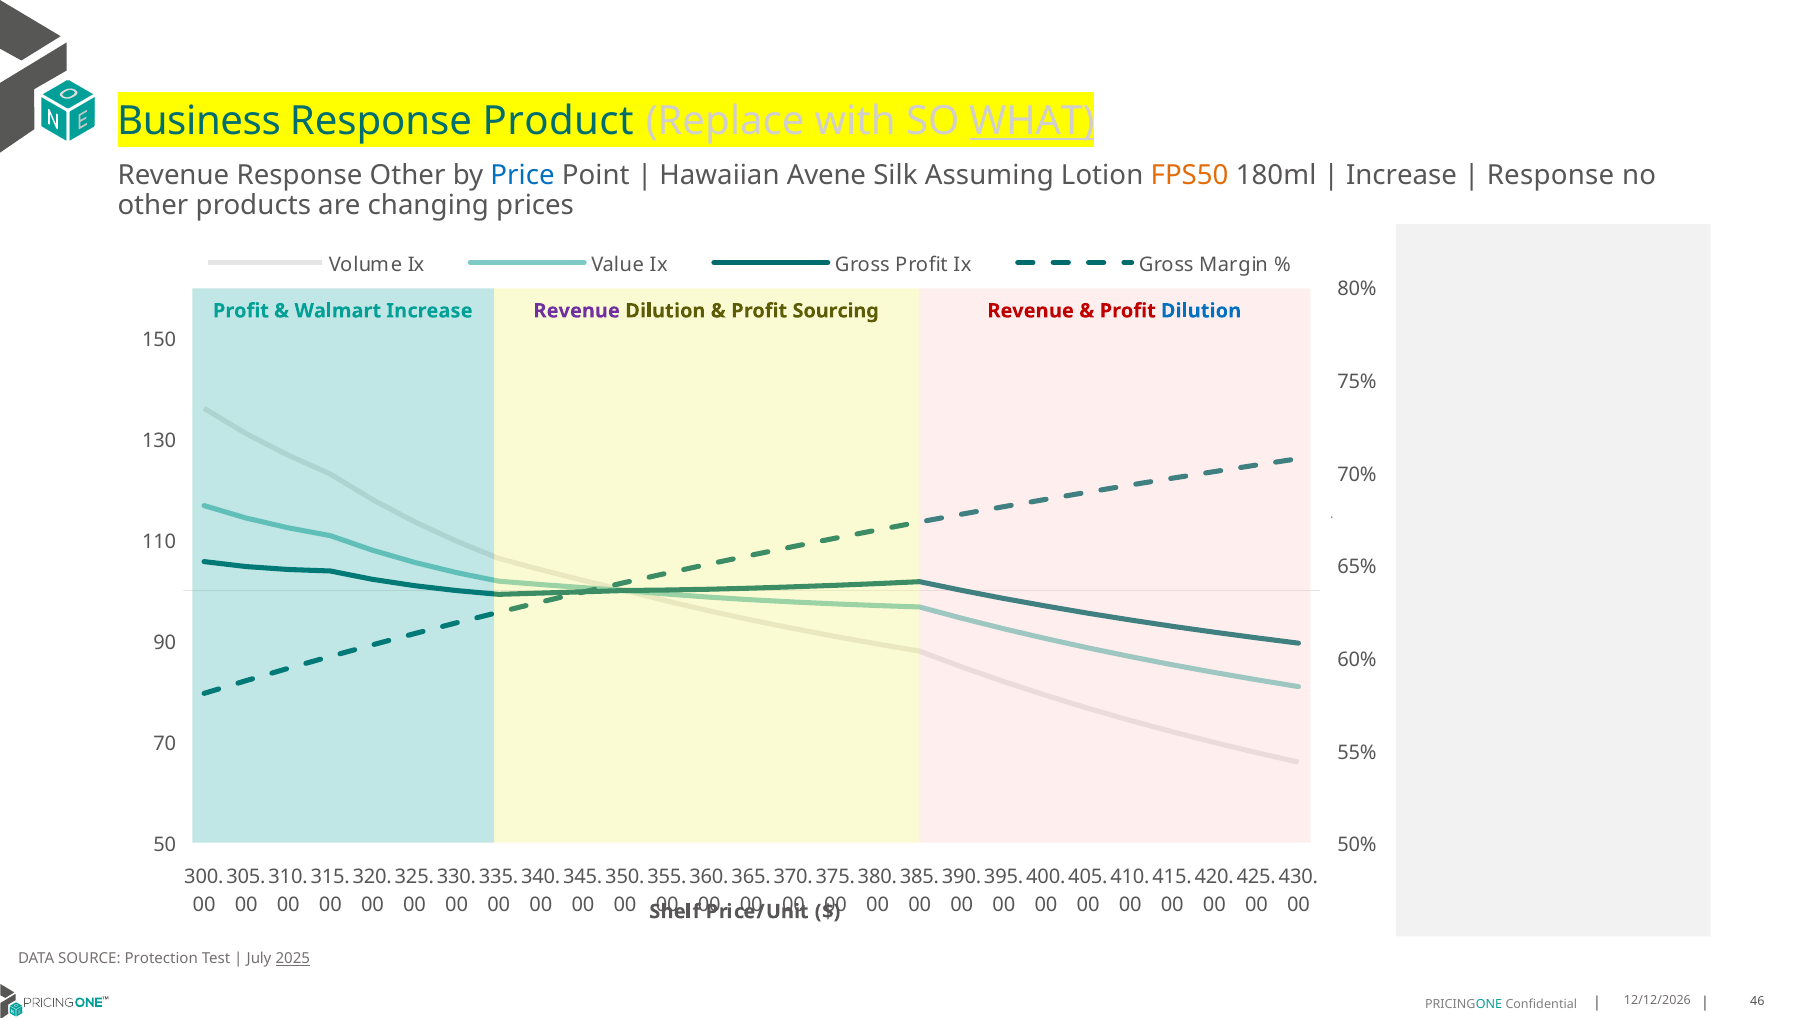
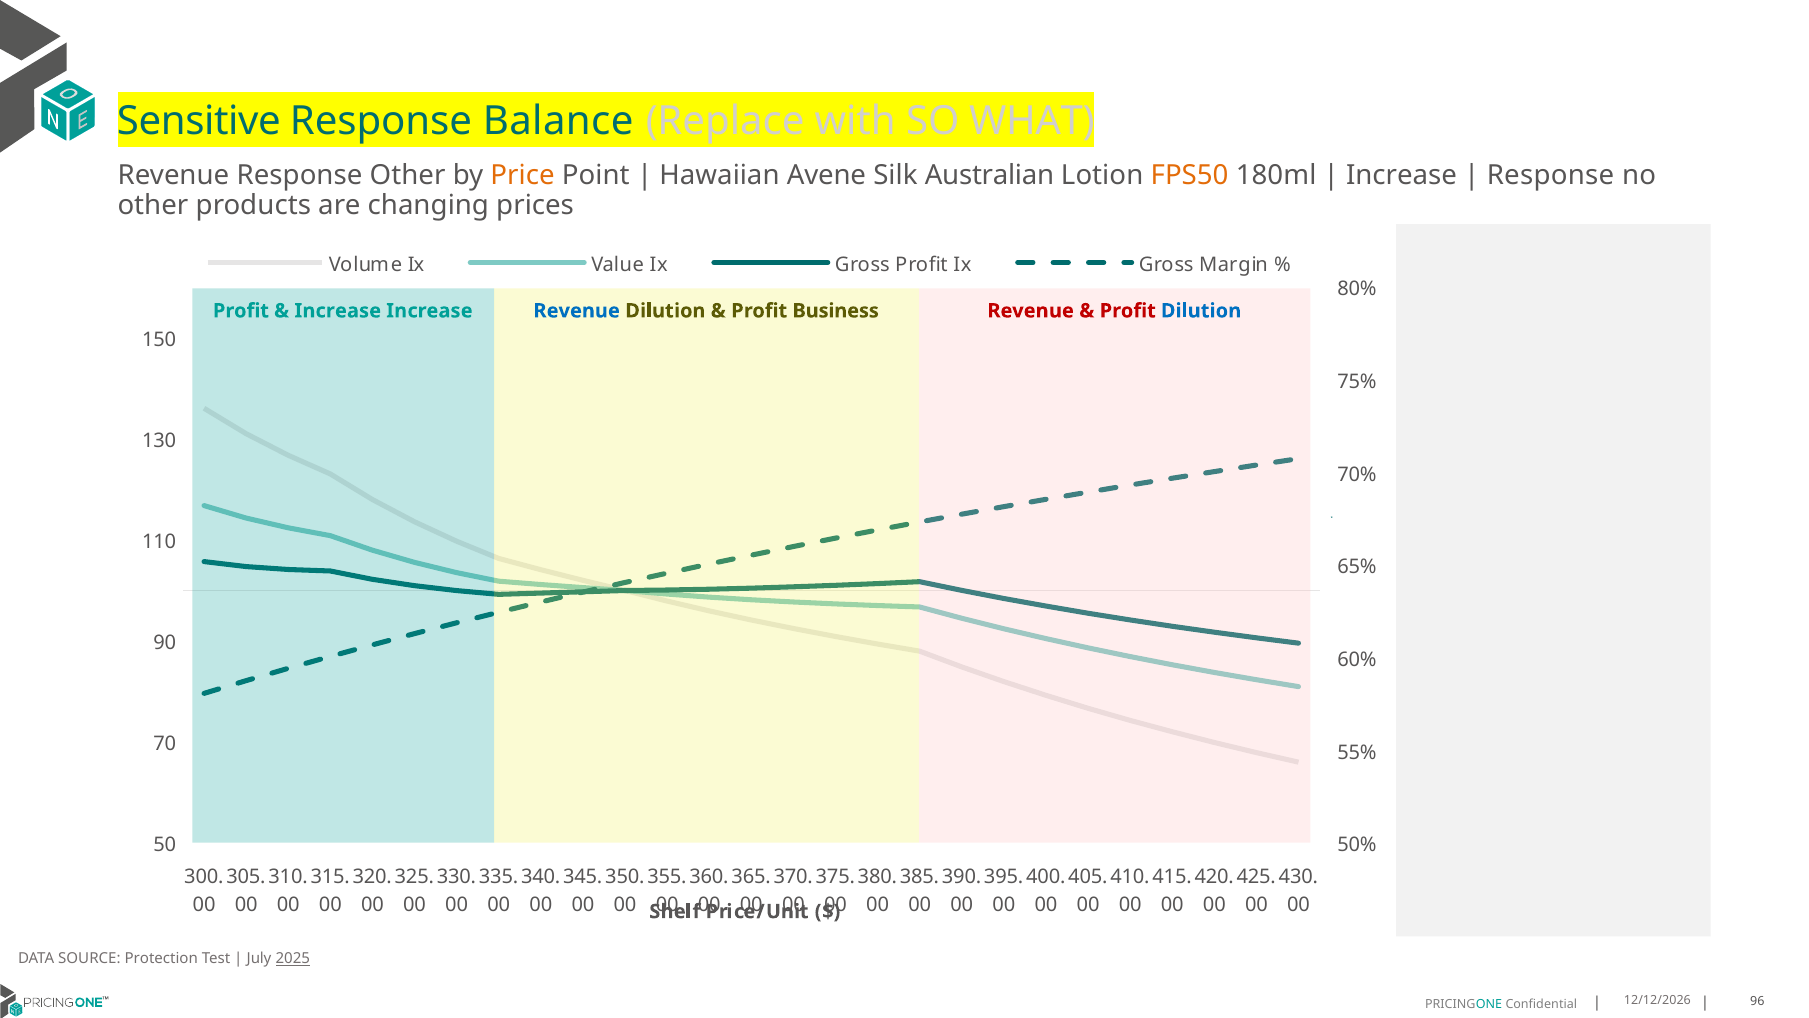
Business: Business -> Sensitive
Product: Product -> Balance
WHAT underline: present -> none
Price colour: blue -> orange
Assuming: Assuming -> Australian
Walmart at (338, 311): Walmart -> Increase
Revenue at (577, 311) colour: purple -> blue
Sourcing: Sourcing -> Business
46: 46 -> 96
